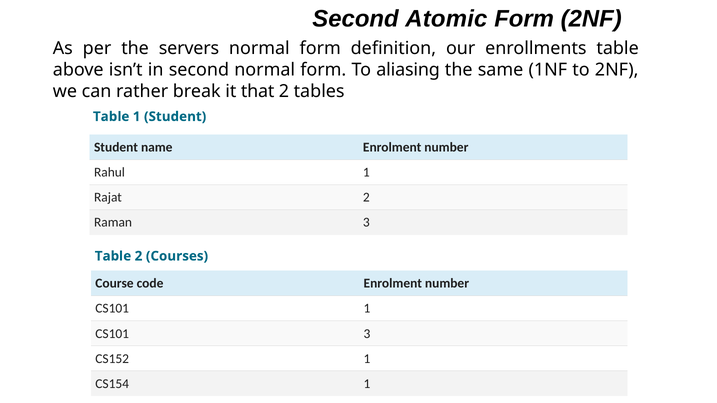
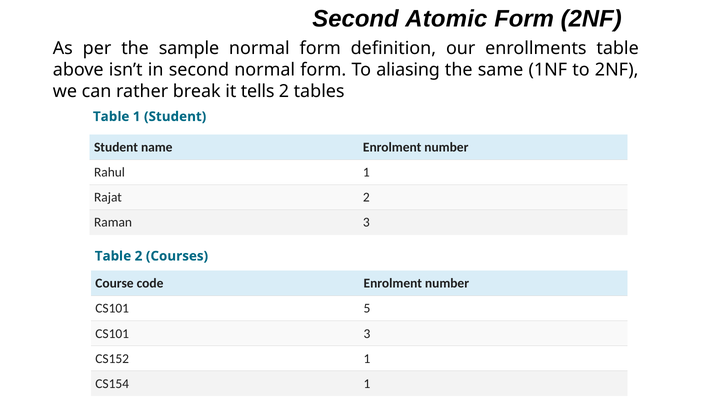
servers: servers -> sample
that: that -> tells
CS101 1: 1 -> 5
